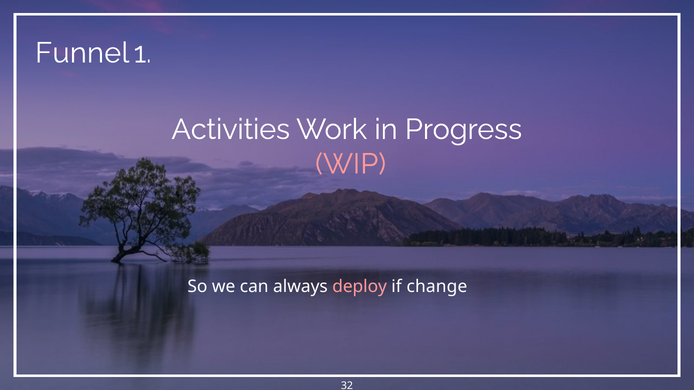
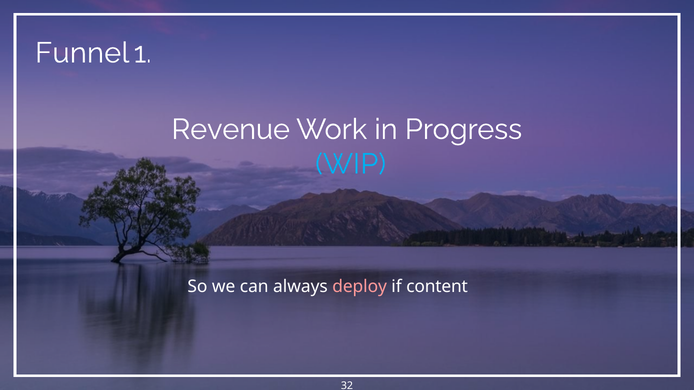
Activities: Activities -> Revenue
WIP colour: pink -> light blue
change: change -> content
